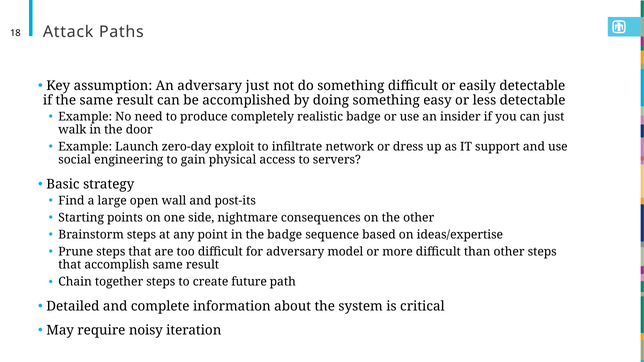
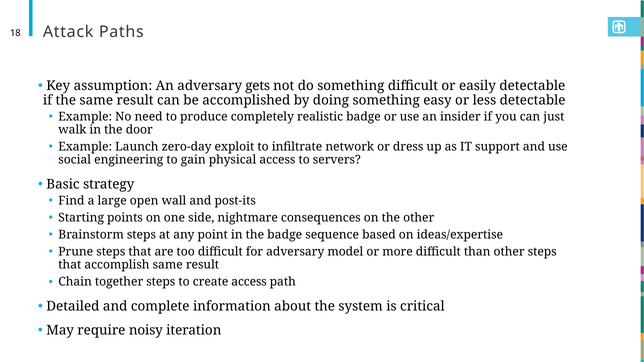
adversary just: just -> gets
create future: future -> access
